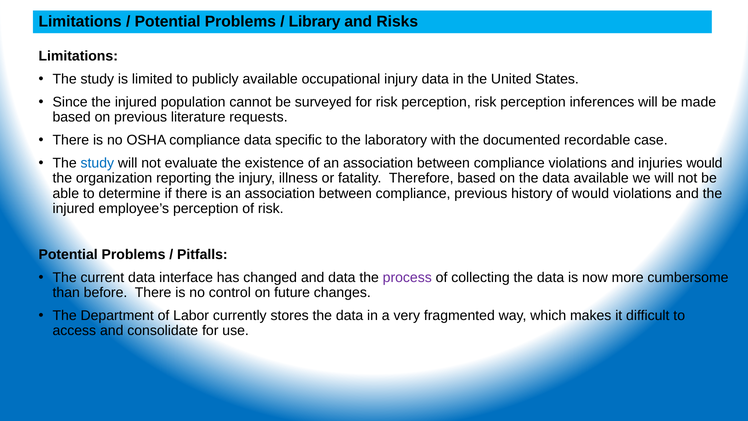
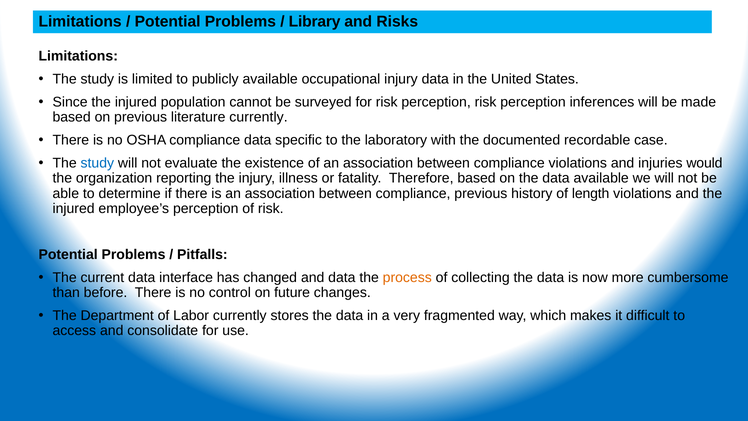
literature requests: requests -> currently
of would: would -> length
process colour: purple -> orange
